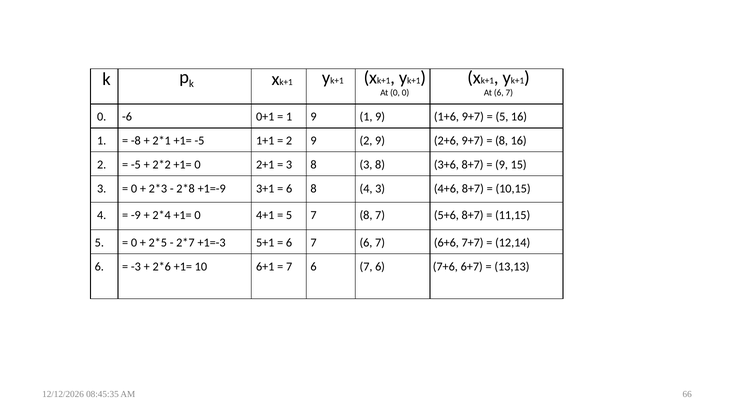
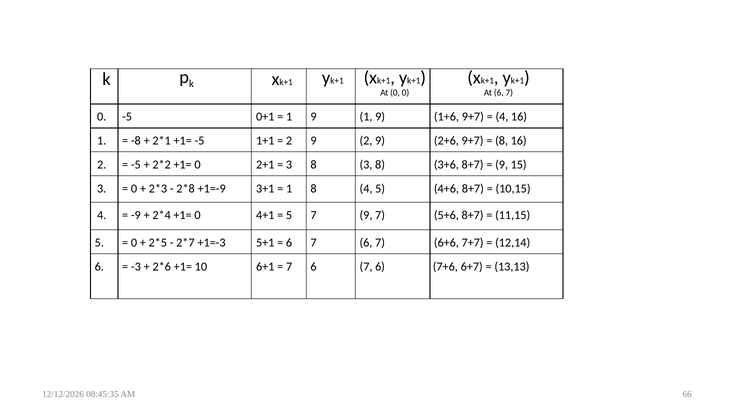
0 -6: -6 -> -5
5 at (502, 117): 5 -> 4
6 at (289, 189): 6 -> 1
4 3: 3 -> 5
7 8: 8 -> 9
